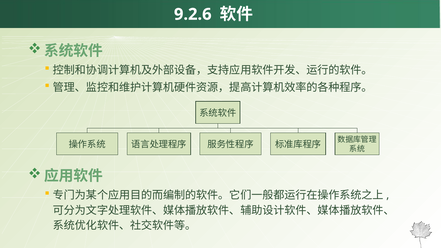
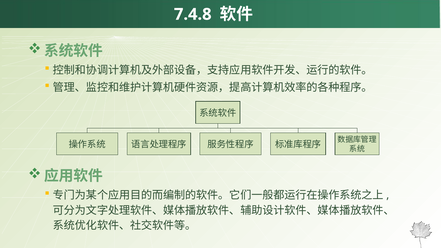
9.2.6: 9.2.6 -> 7.4.8
